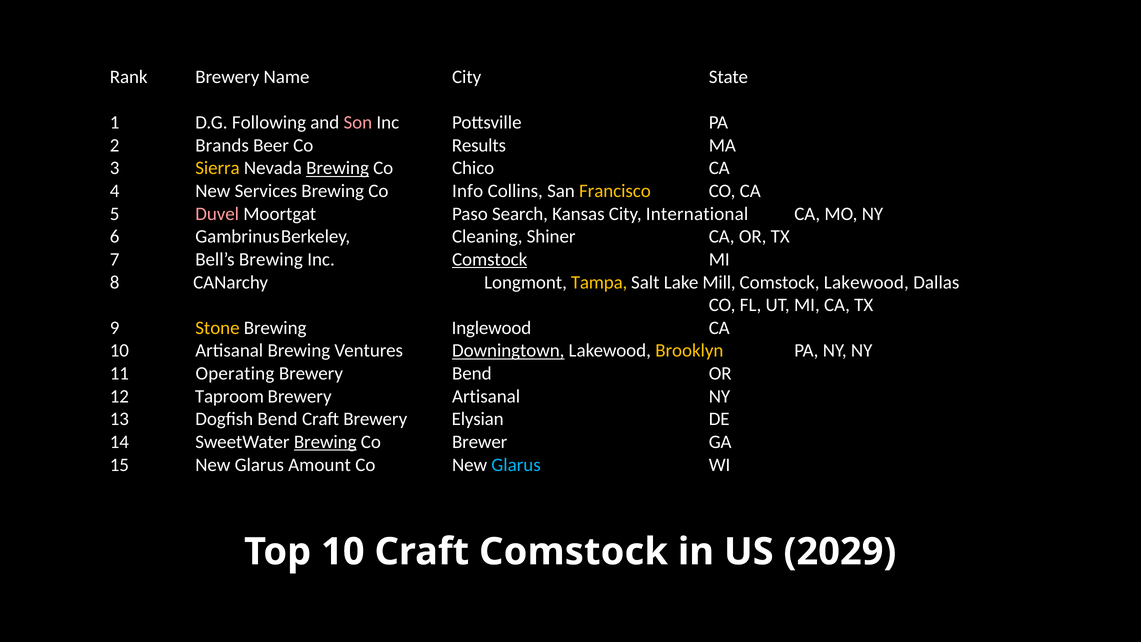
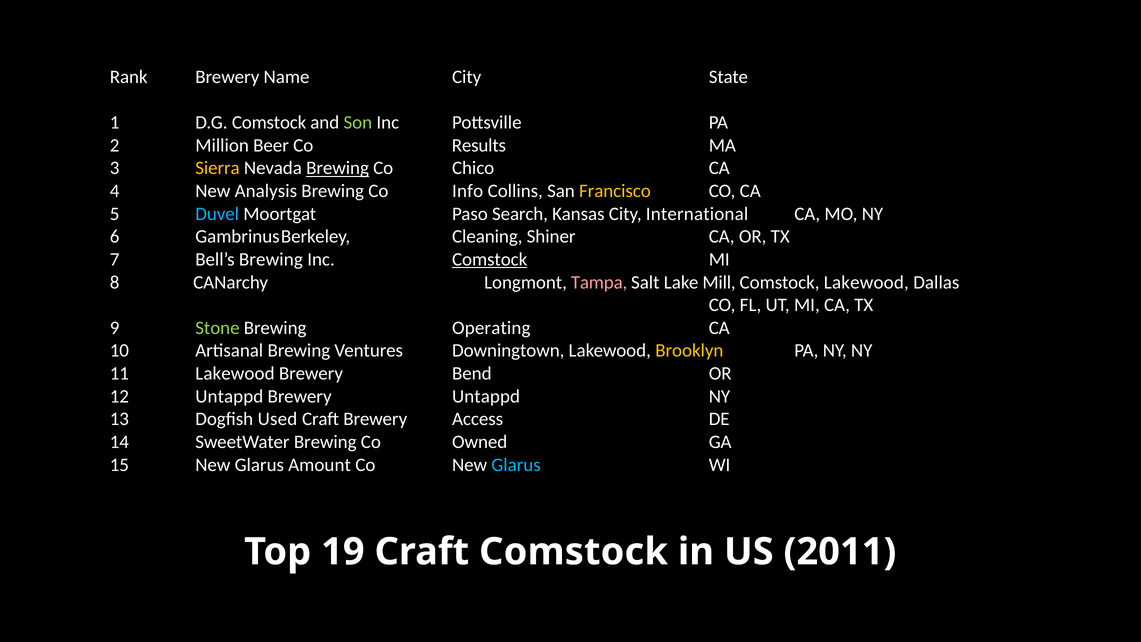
D.G Following: Following -> Comstock
Son colour: pink -> light green
Brands: Brands -> Million
Services: Services -> Analysis
Duvel colour: pink -> light blue
Tampa colour: yellow -> pink
Stone colour: yellow -> light green
Inglewood: Inglewood -> Operating
Downingtown underline: present -> none
11 Operating: Operating -> Lakewood
12 Taproom: Taproom -> Untappd
Brewery Artisanal: Artisanal -> Untappd
Dogfish Bend: Bend -> Used
Elysian: Elysian -> Access
Brewing at (325, 442) underline: present -> none
Brewer: Brewer -> Owned
Top 10: 10 -> 19
2029: 2029 -> 2011
